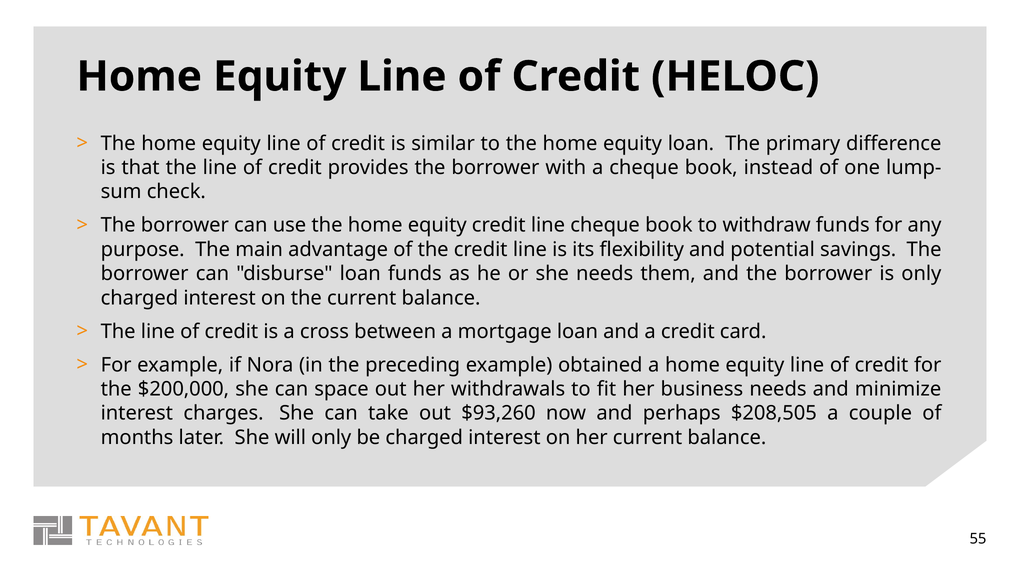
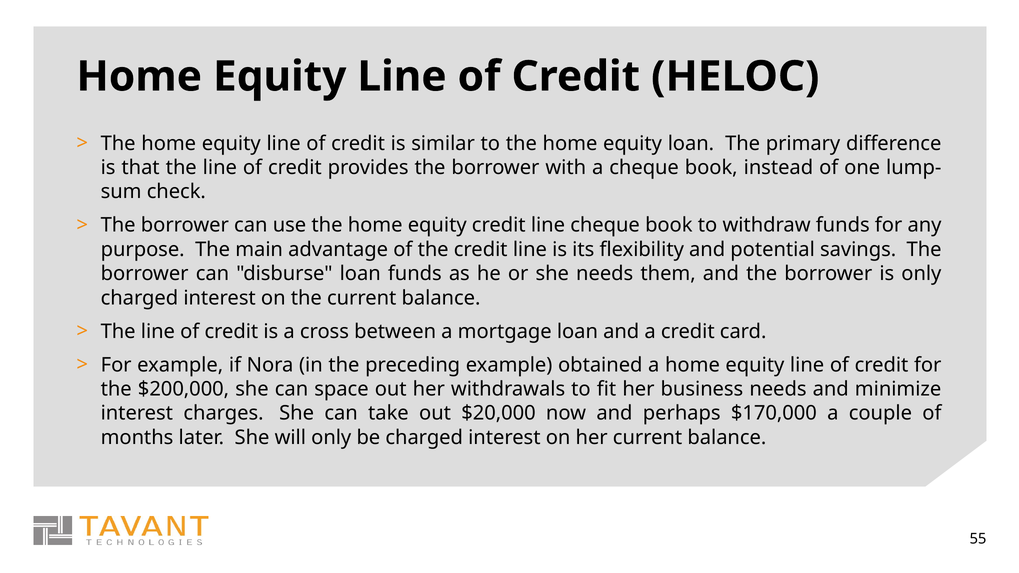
$93,260: $93,260 -> $20,000
$208,505: $208,505 -> $170,000
